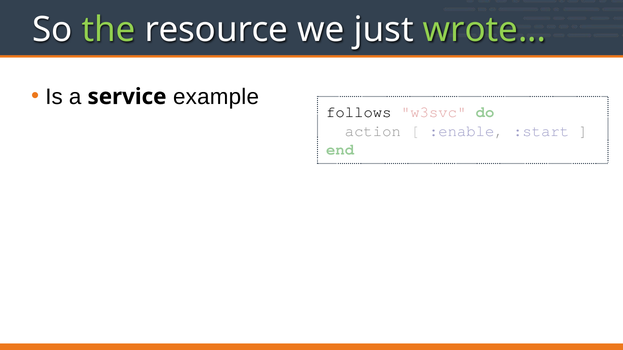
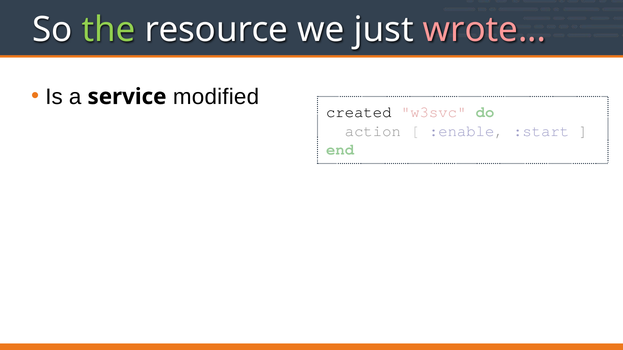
wrote colour: light green -> pink
example: example -> modified
follows: follows -> created
